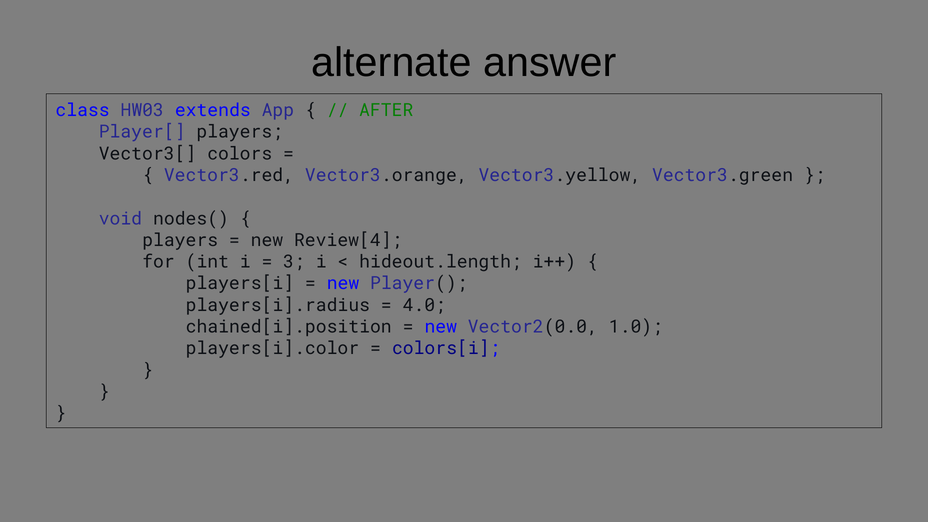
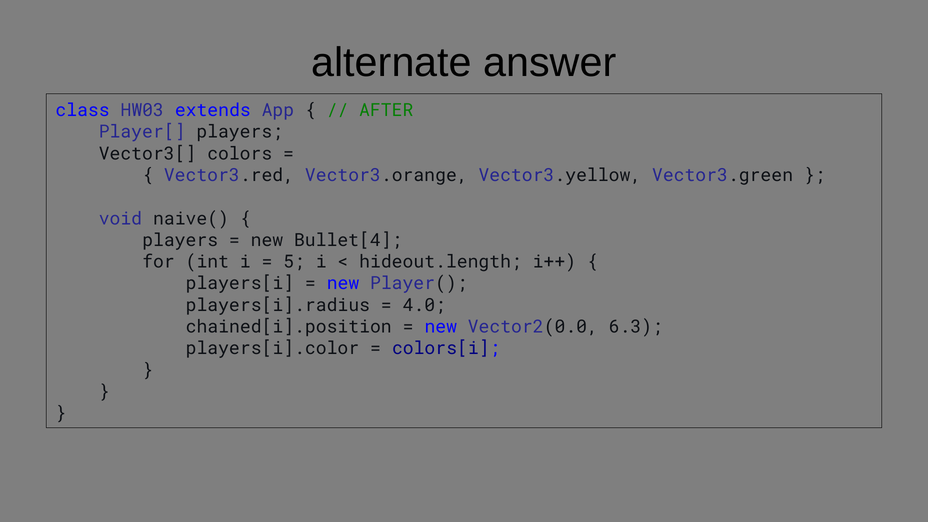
nodes(: nodes( -> naive(
Review[4: Review[4 -> Bullet[4
3: 3 -> 5
1.0: 1.0 -> 6.3
